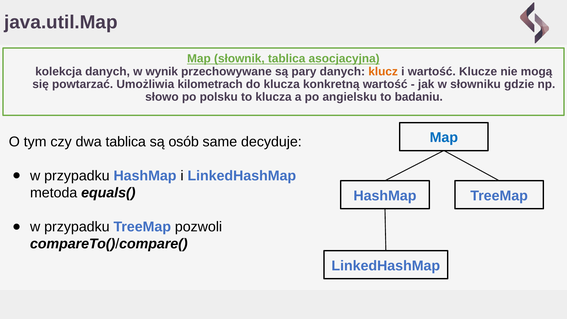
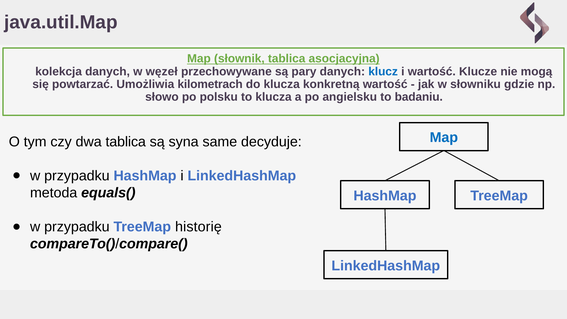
wynik: wynik -> węzeł
klucz colour: orange -> blue
osób: osób -> syna
pozwoli: pozwoli -> historię
